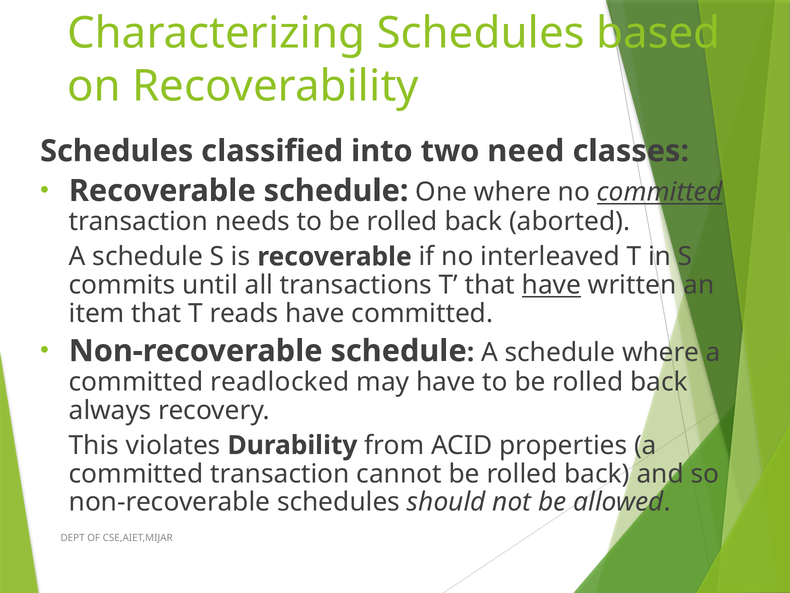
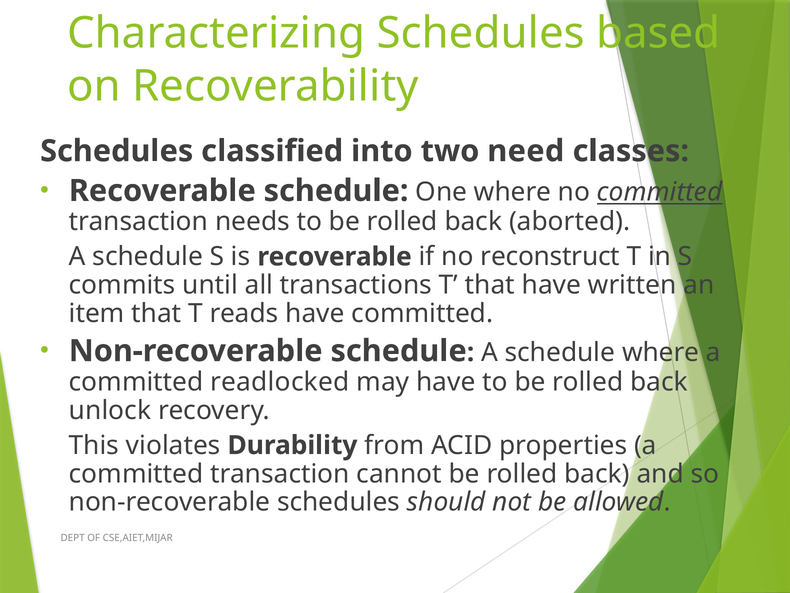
interleaved: interleaved -> reconstruct
have at (551, 285) underline: present -> none
always: always -> unlock
